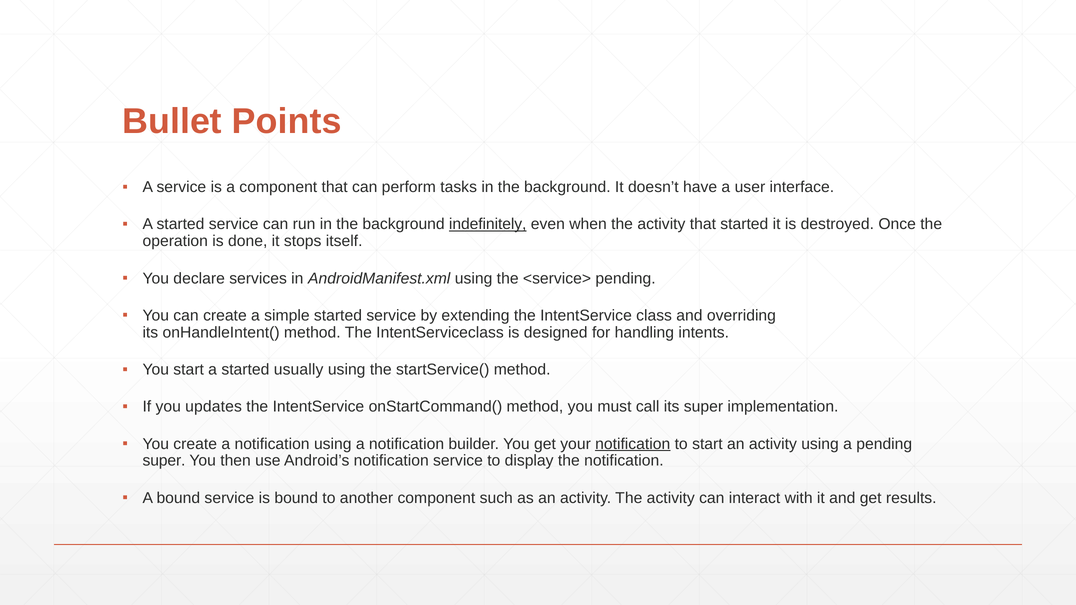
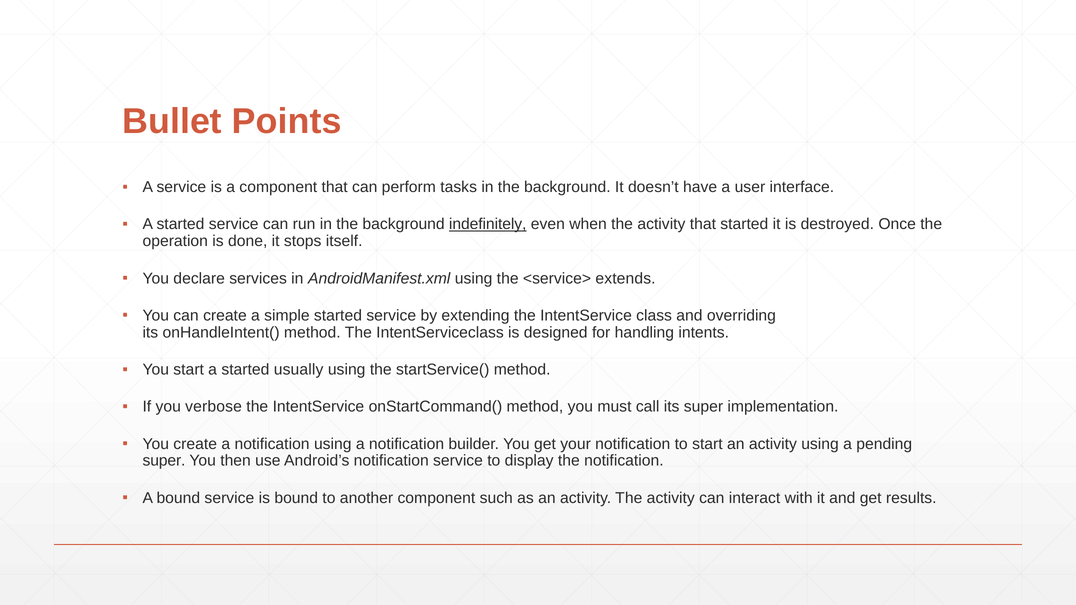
<service> pending: pending -> extends
updates: updates -> verbose
notification at (633, 444) underline: present -> none
